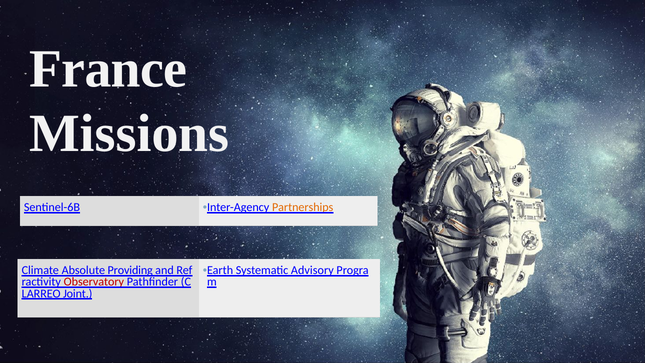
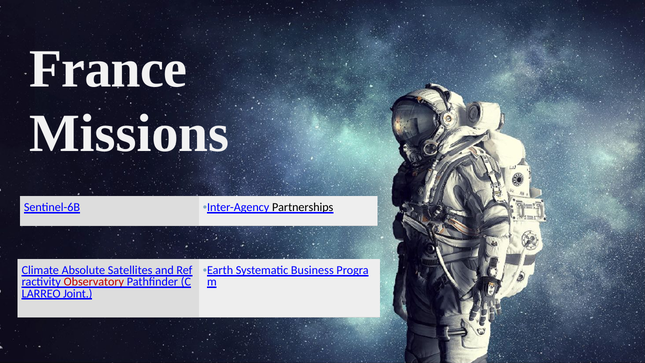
Partnerships colour: orange -> black
Advisory: Advisory -> Business
Providing: Providing -> Satellites
